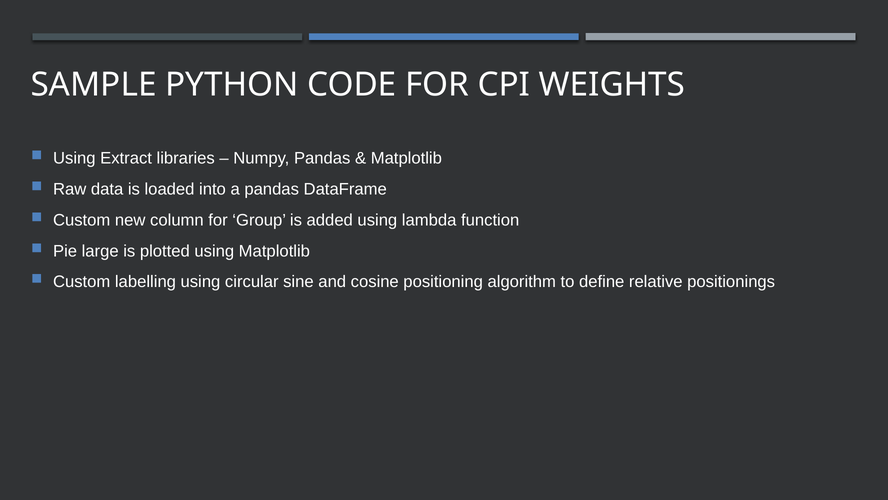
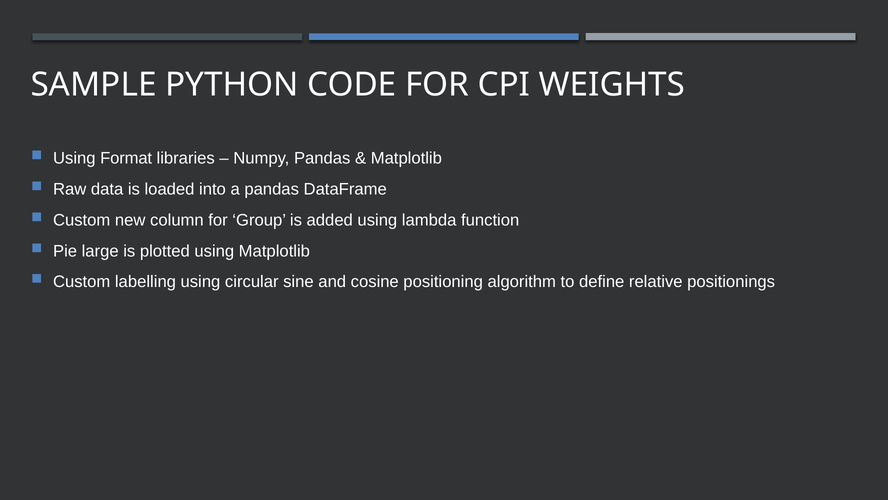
Extract: Extract -> Format
